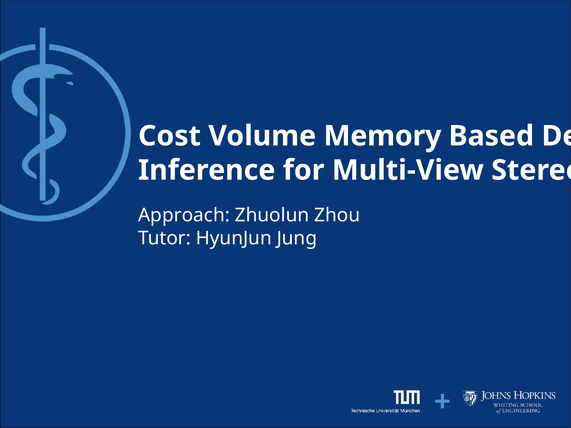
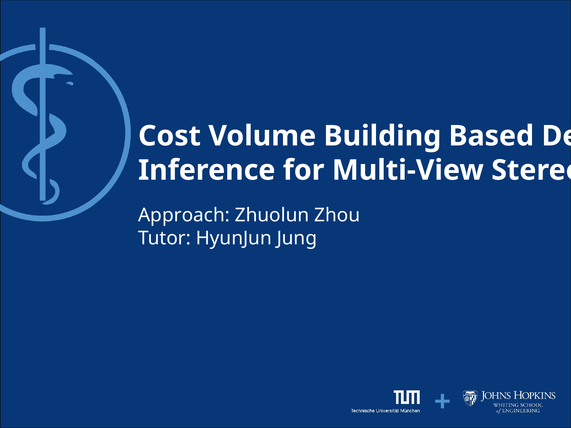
Memory: Memory -> Building
